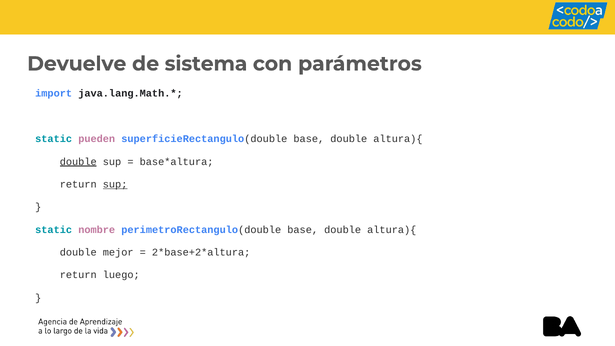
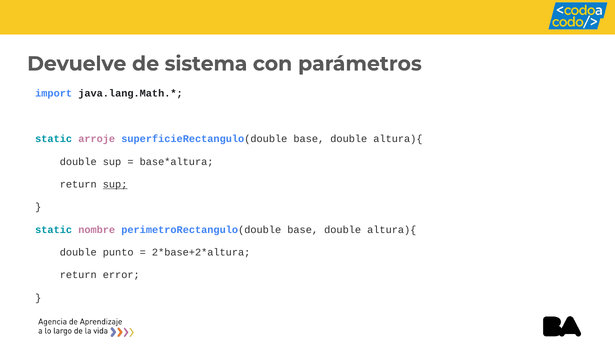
pueden: pueden -> arroje
double at (78, 162) underline: present -> none
mejor: mejor -> punto
luego: luego -> error
